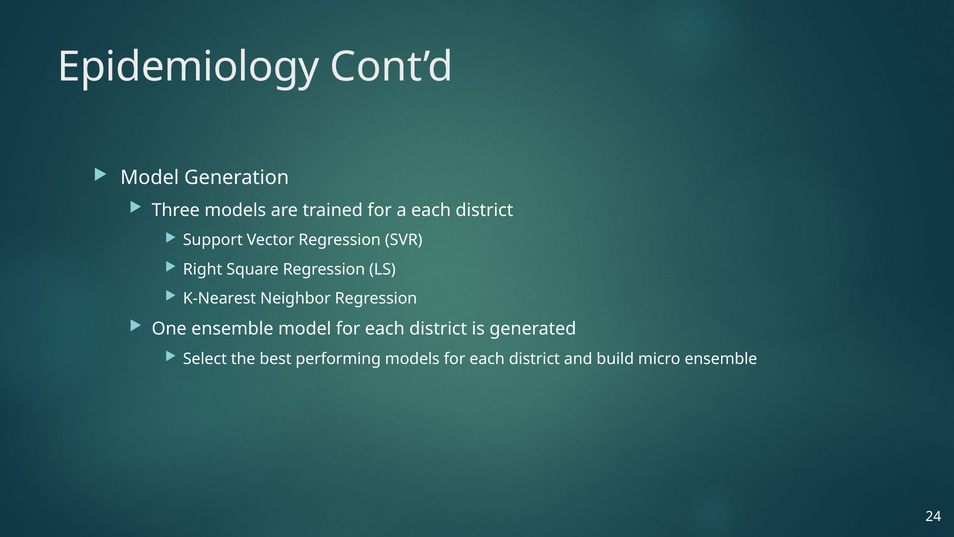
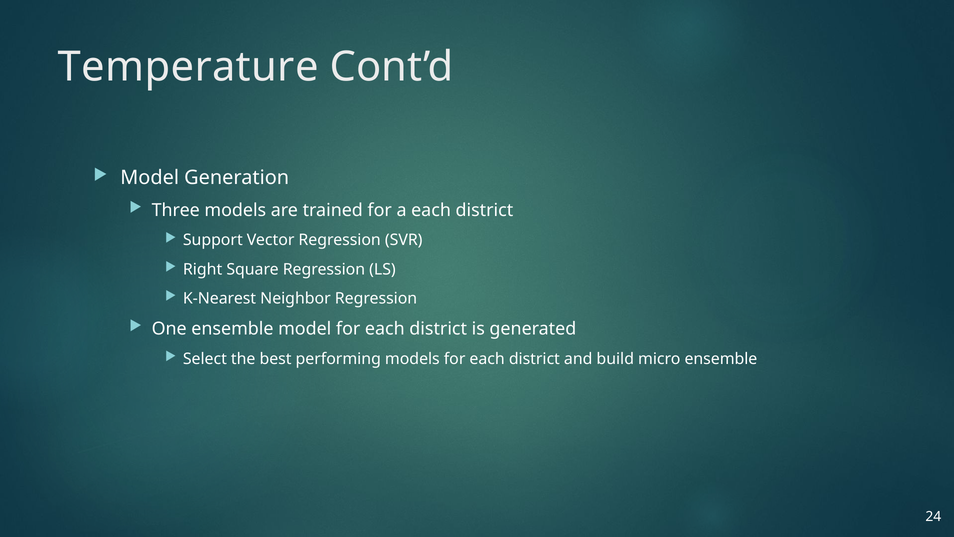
Epidemiology: Epidemiology -> Temperature
